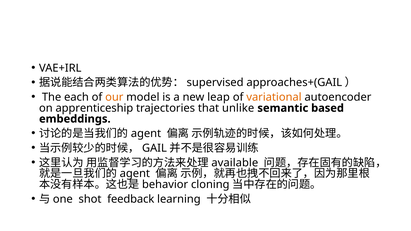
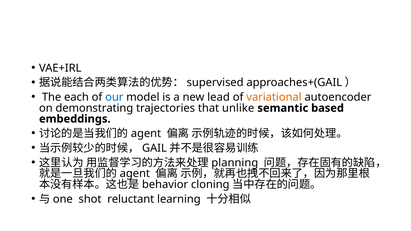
our colour: orange -> blue
leap: leap -> lead
apprenticeship: apprenticeship -> demonstrating
available: available -> planning
feedback: feedback -> reluctant
